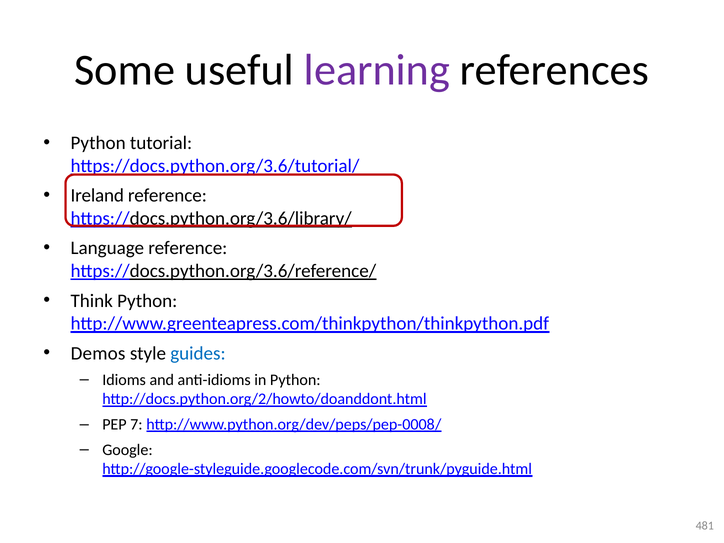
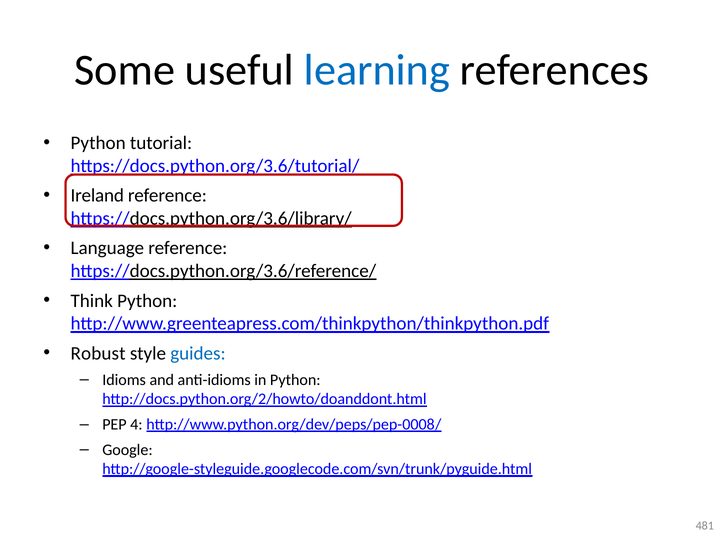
learning colour: purple -> blue
Demos: Demos -> Robust
7: 7 -> 4
